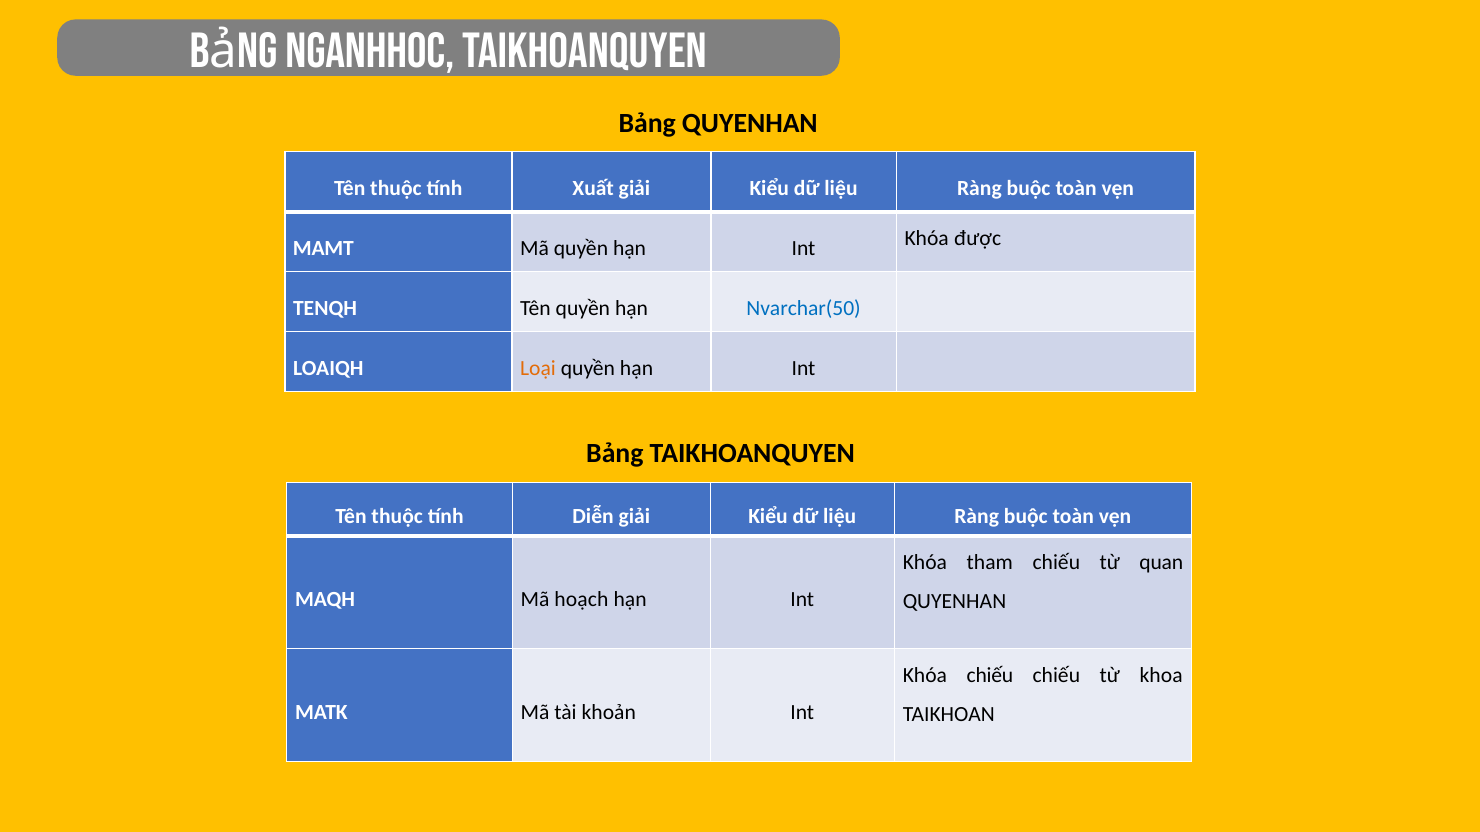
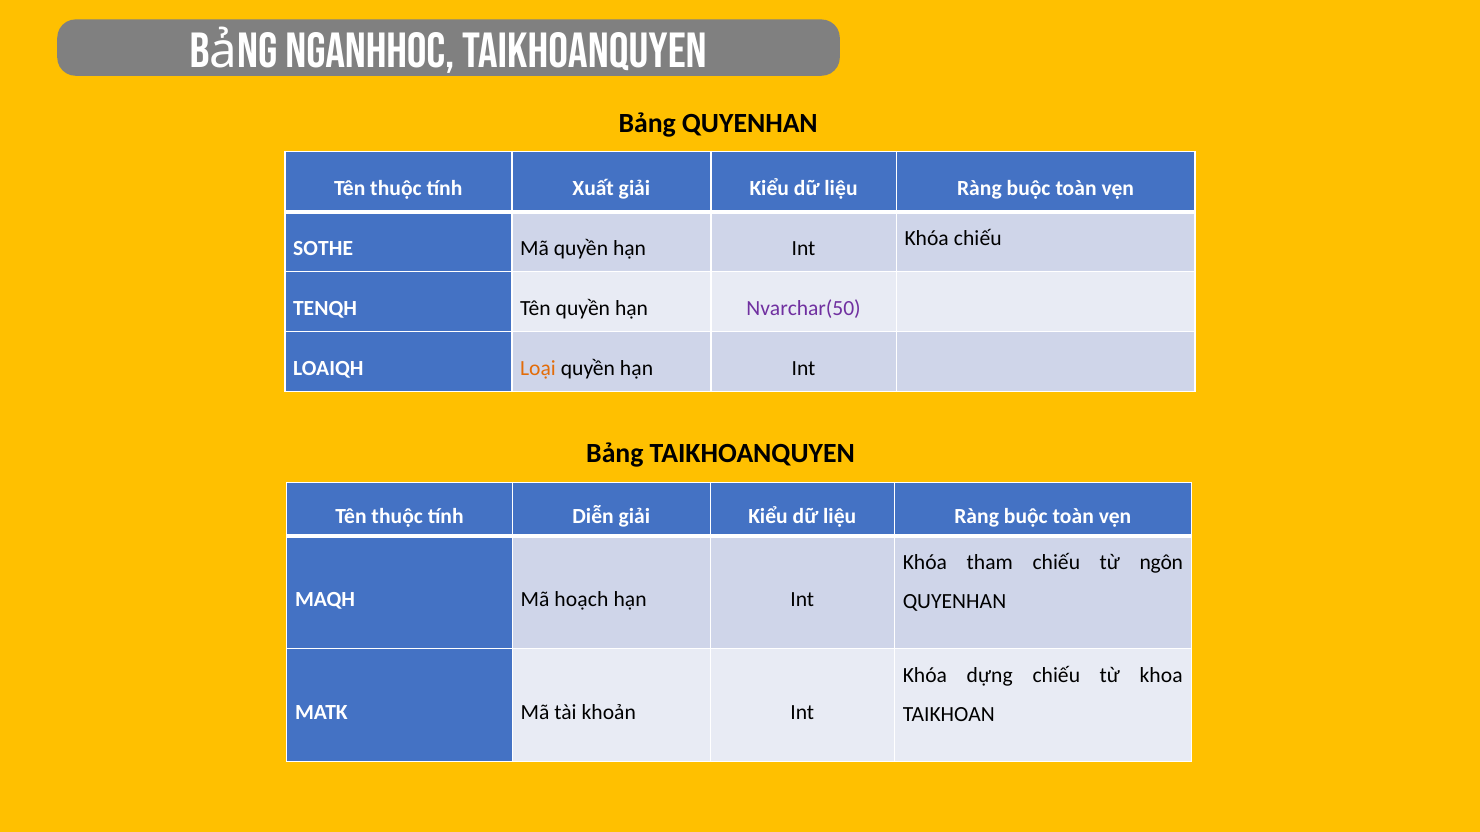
MAMT: MAMT -> SOTHE
Khóa được: được -> chiếu
Nvarchar(50 colour: blue -> purple
quan: quan -> ngôn
Khóa chiếu: chiếu -> dựng
